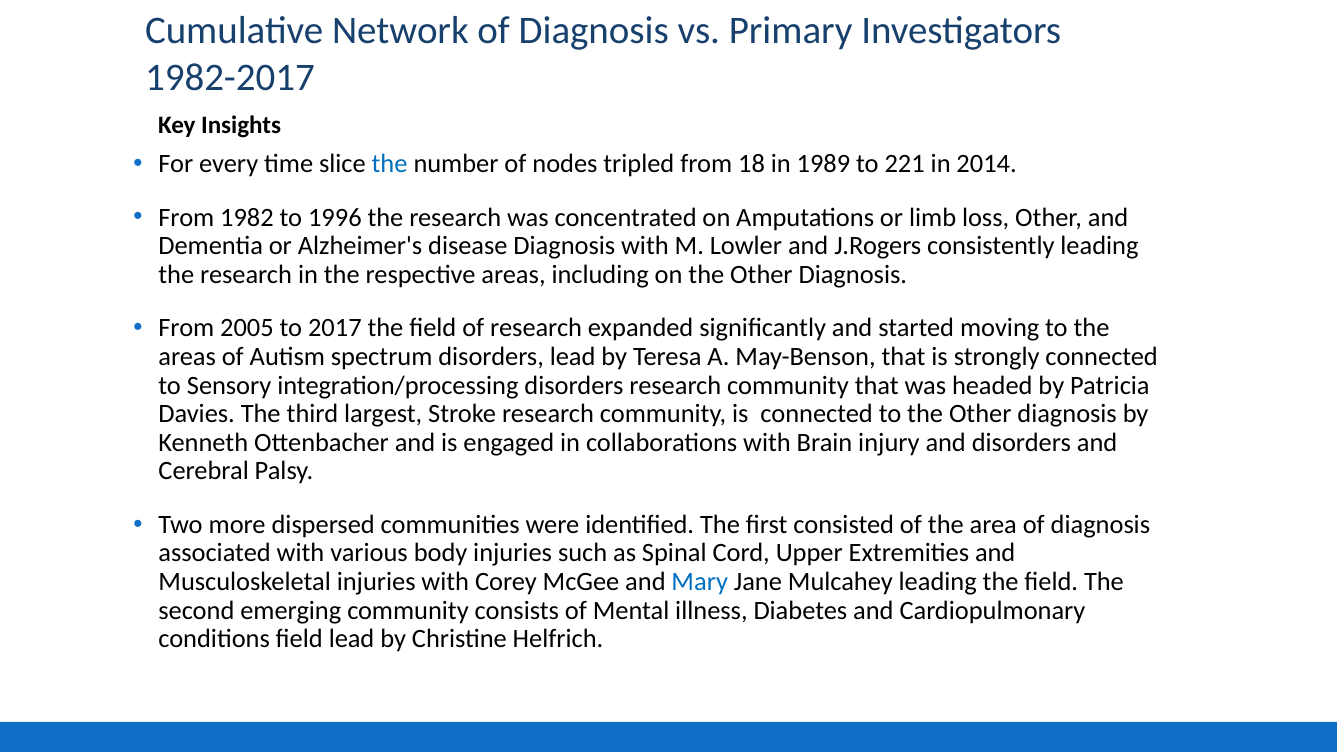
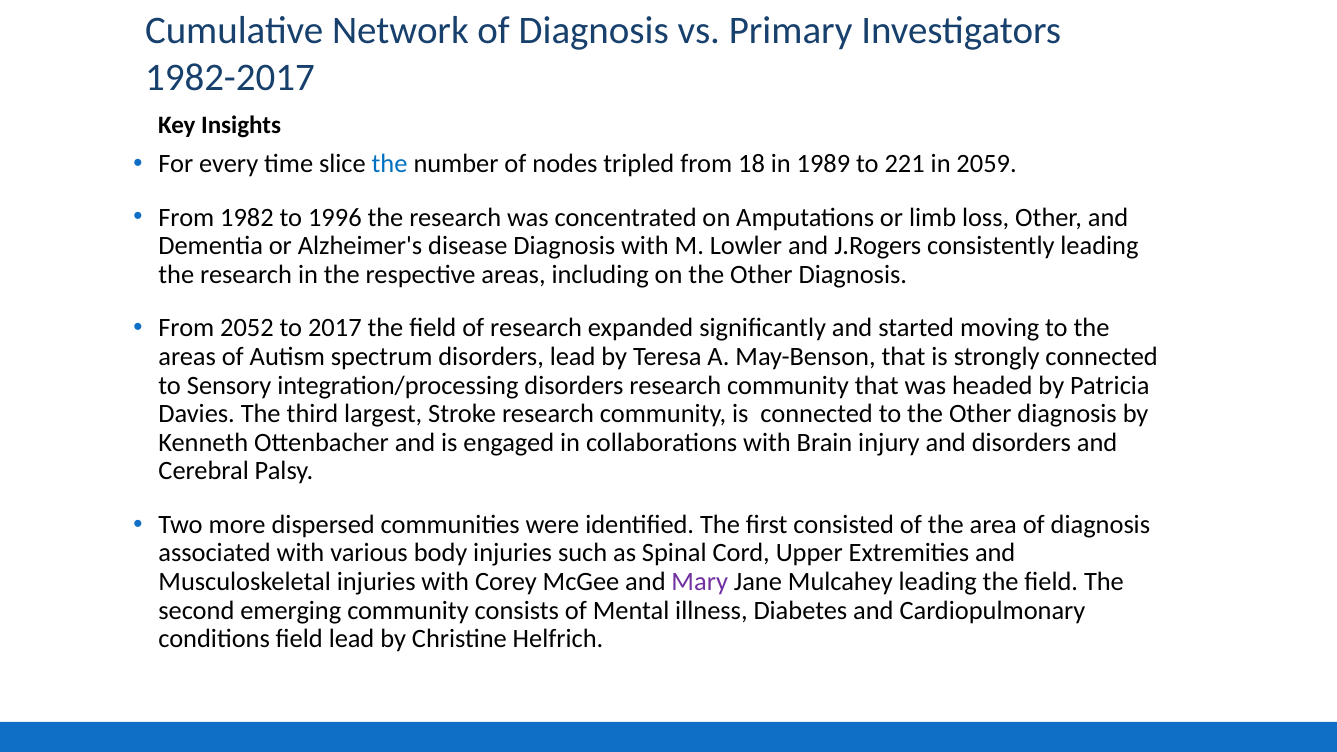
2014: 2014 -> 2059
2005: 2005 -> 2052
Mary colour: blue -> purple
